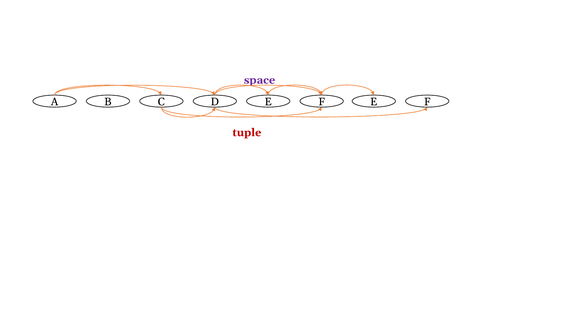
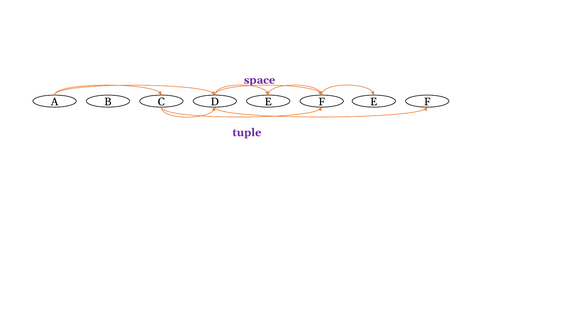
tuple at (247, 132) colour: red -> purple
